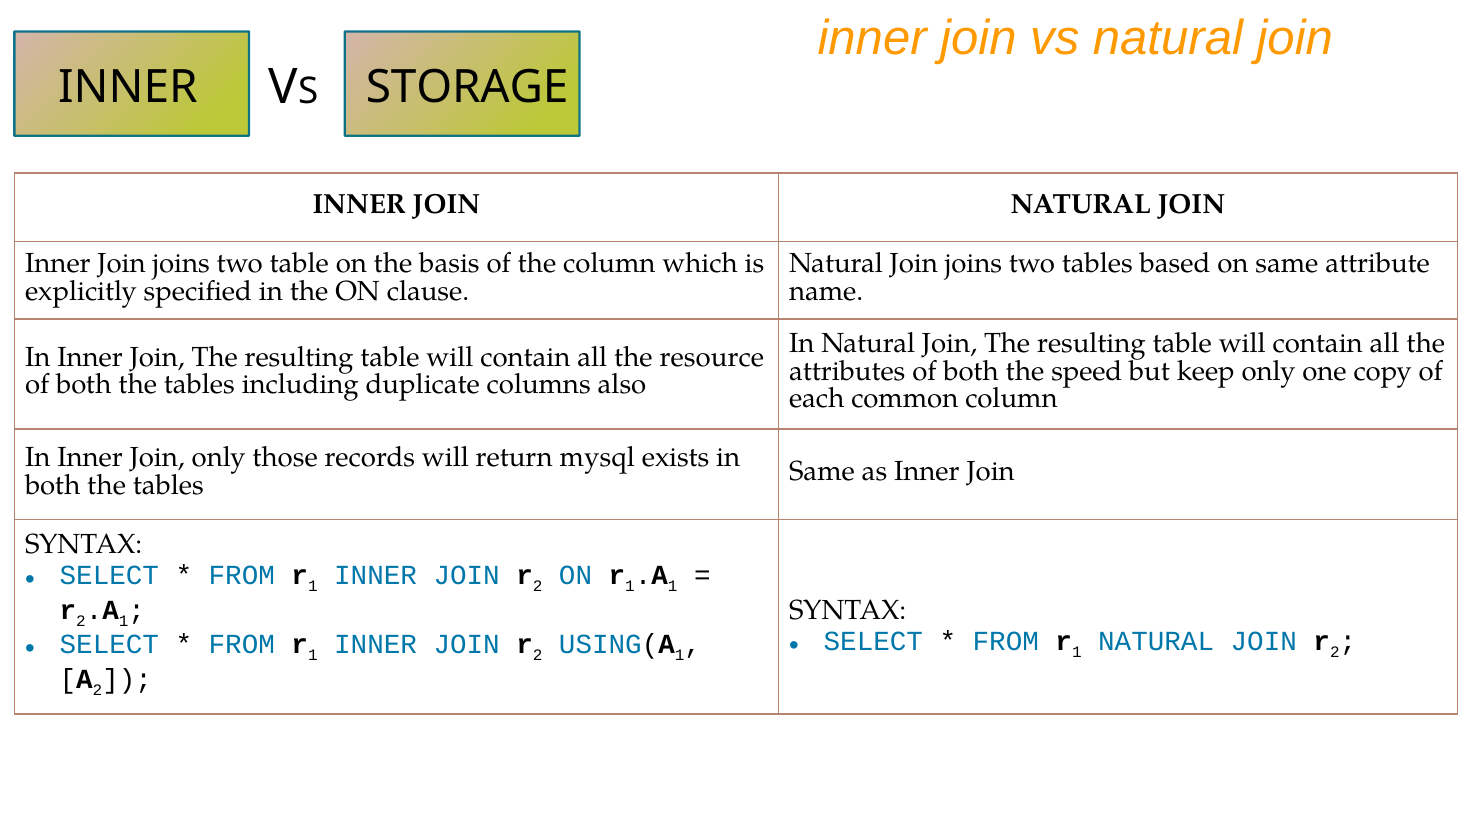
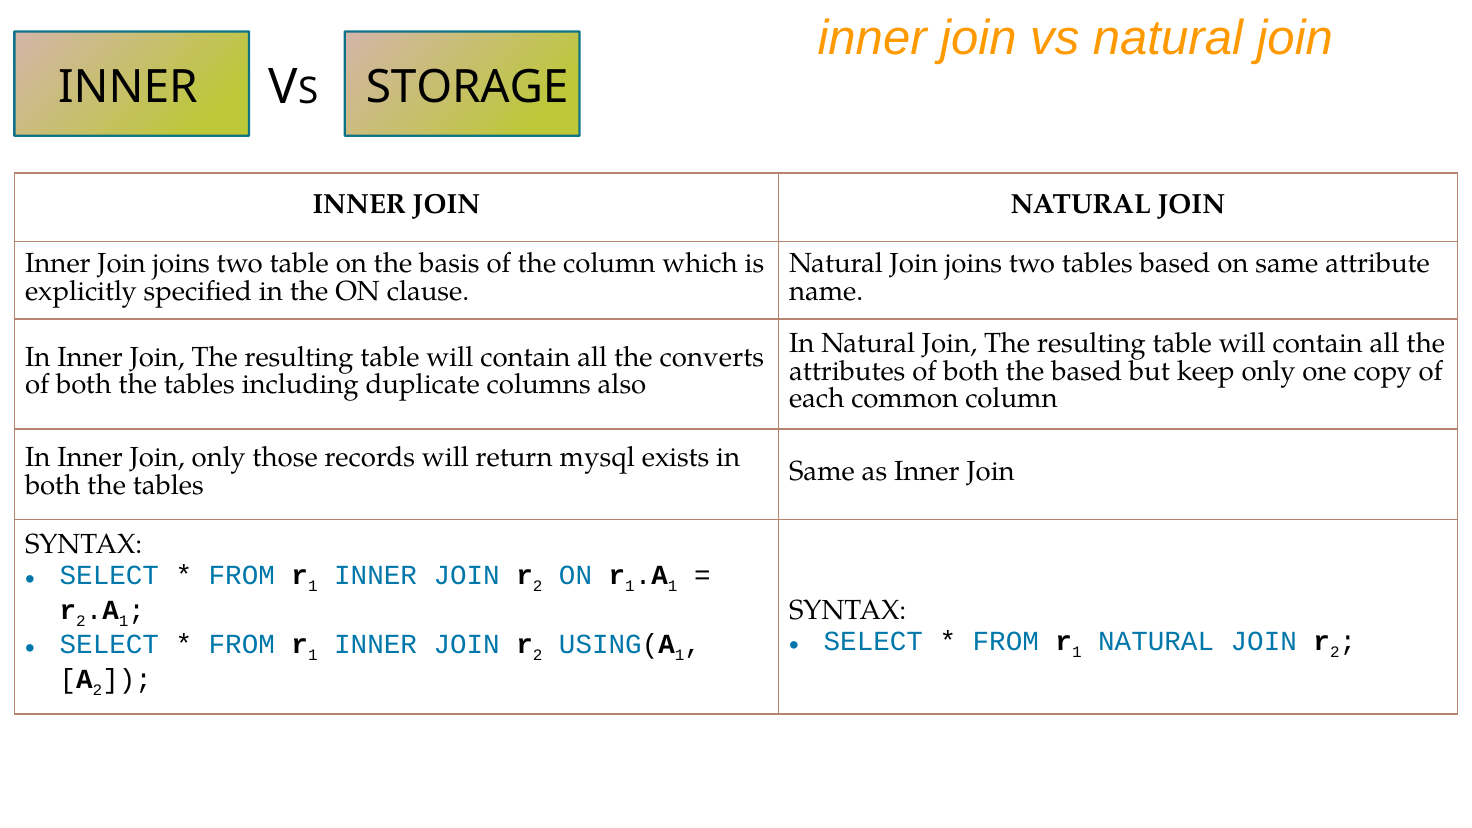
resource: resource -> converts
the speed: speed -> based
